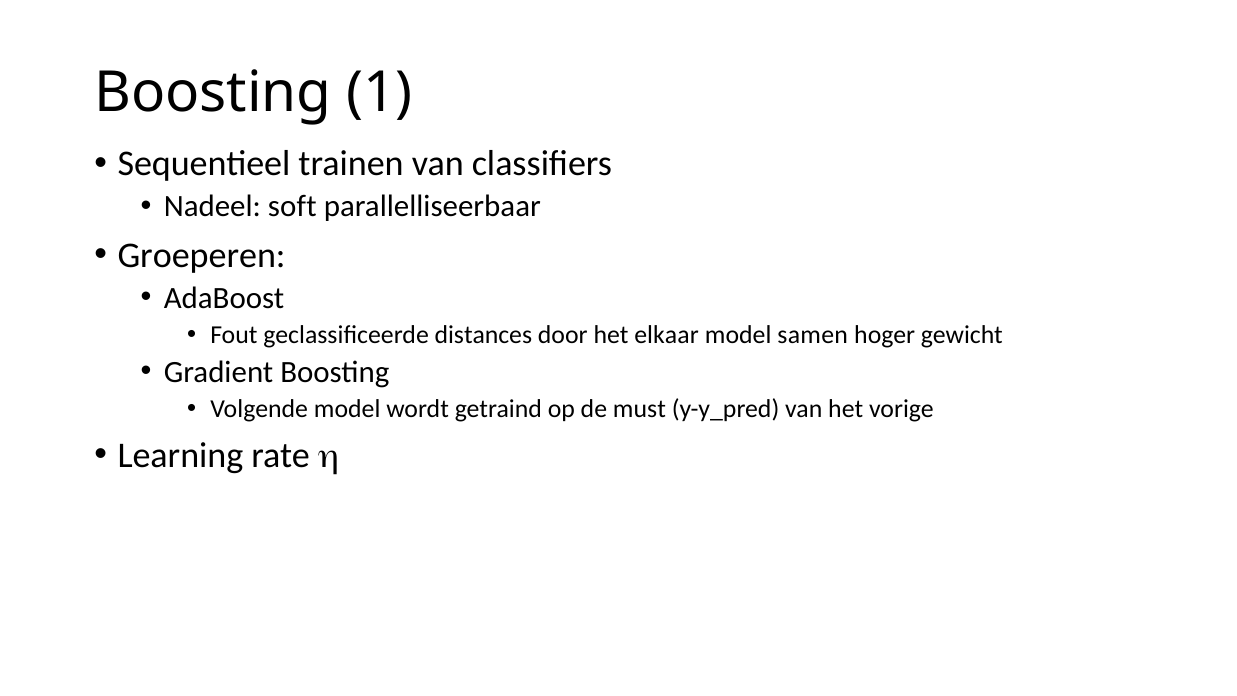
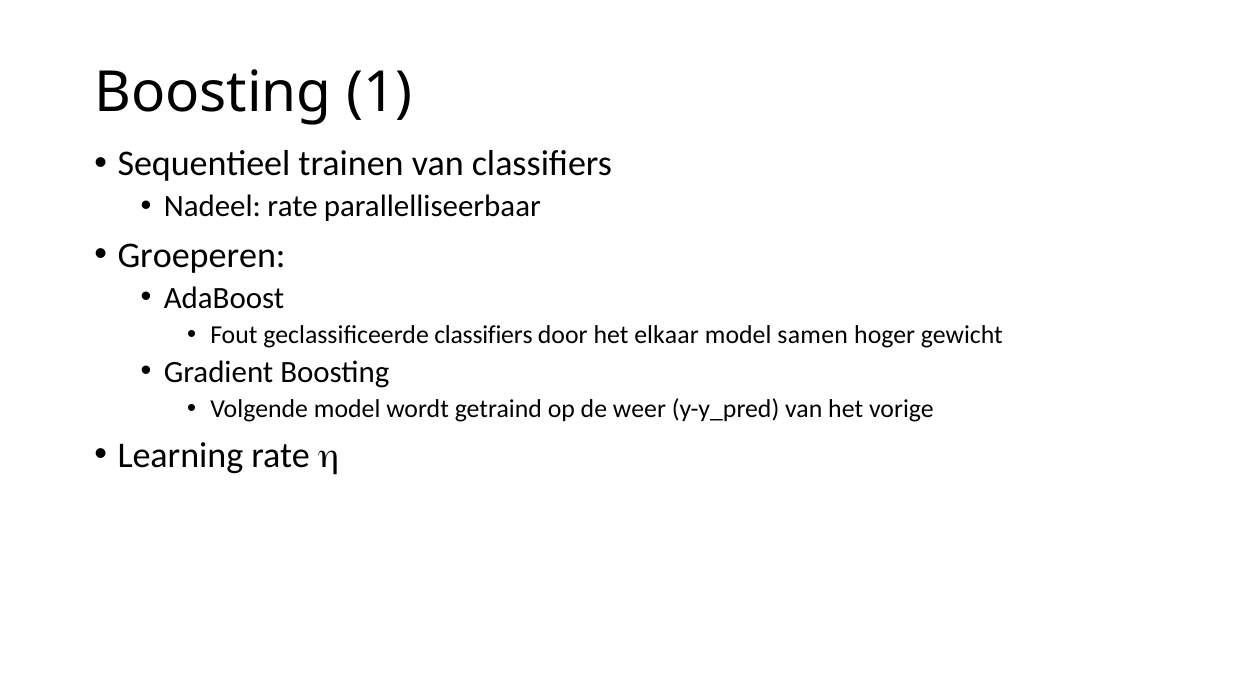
Nadeel soft: soft -> rate
geclassificeerde distances: distances -> classifiers
must: must -> weer
